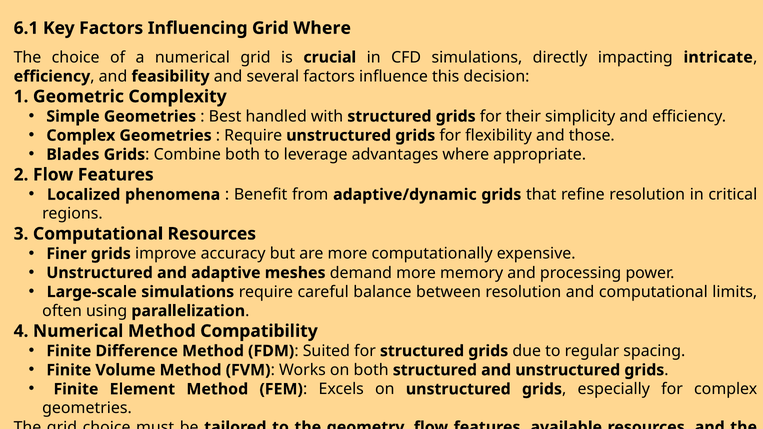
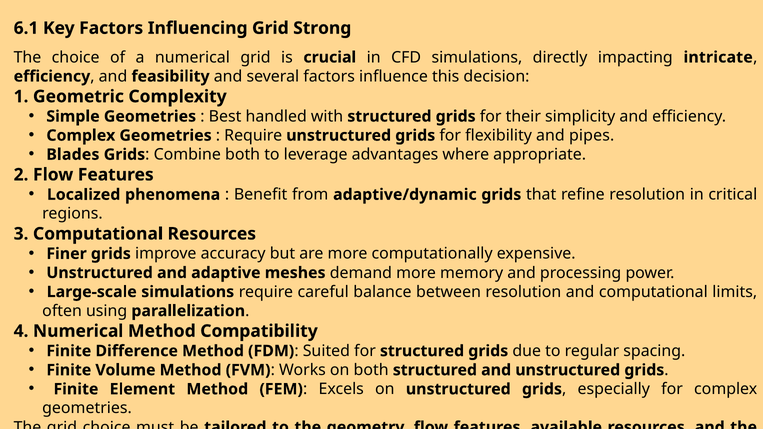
Grid Where: Where -> Strong
those: those -> pipes
